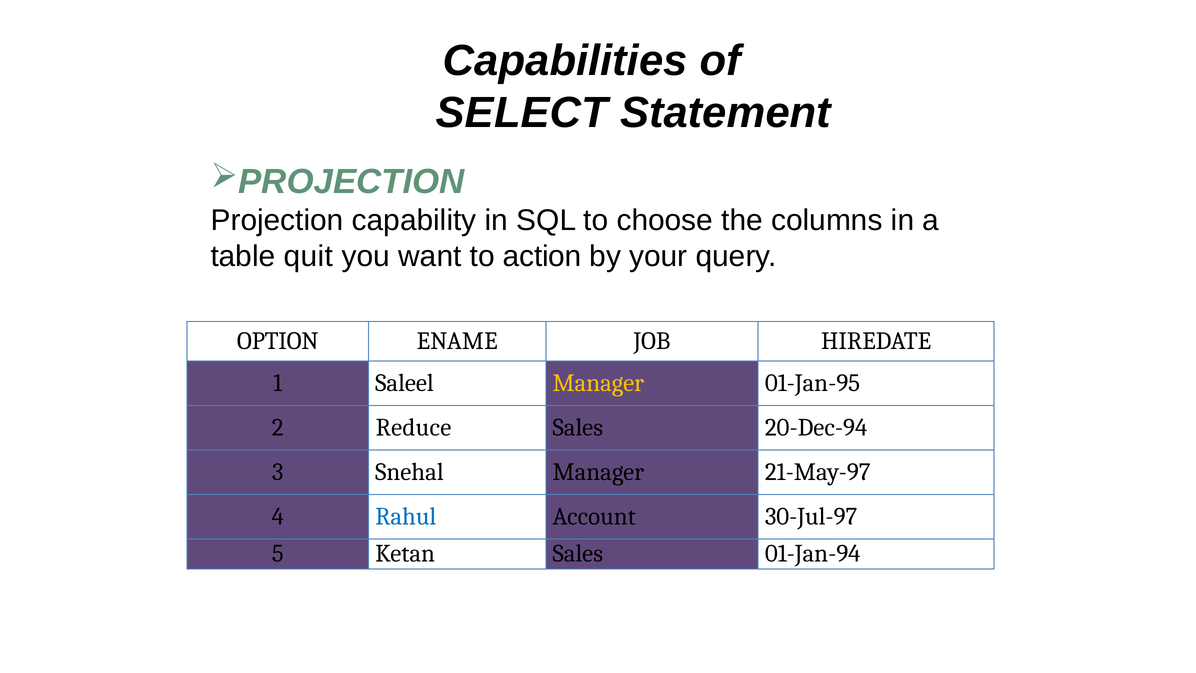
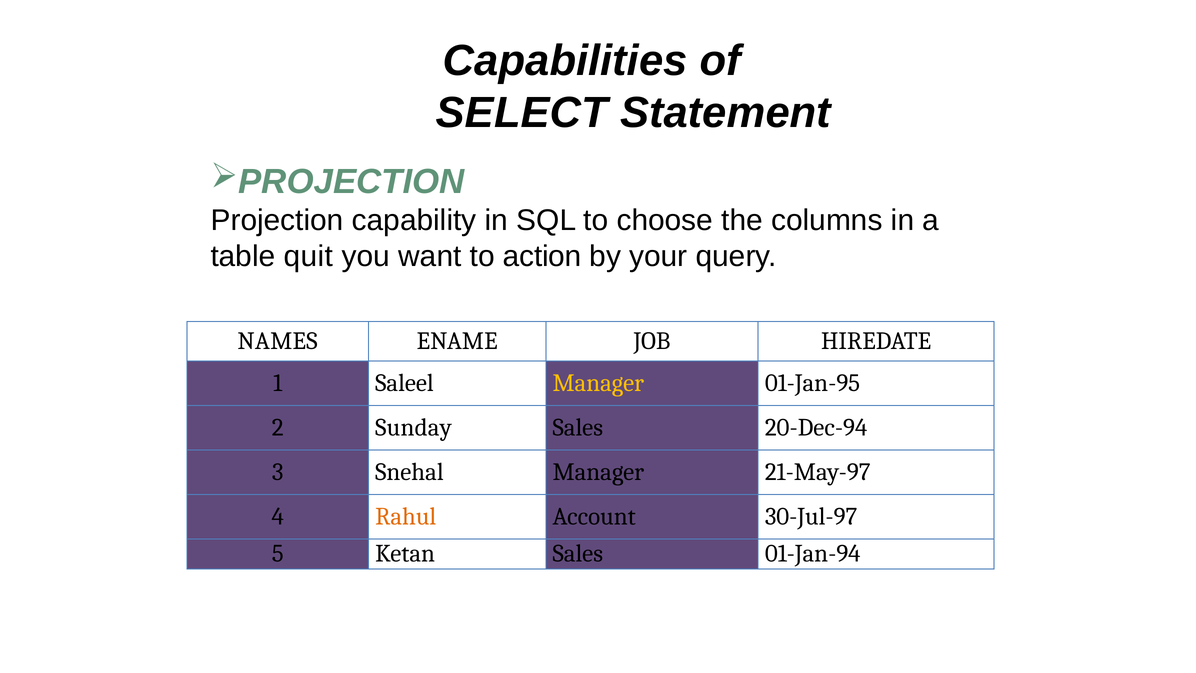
OPTION: OPTION -> NAMES
Reduce: Reduce -> Sunday
Rahul colour: blue -> orange
